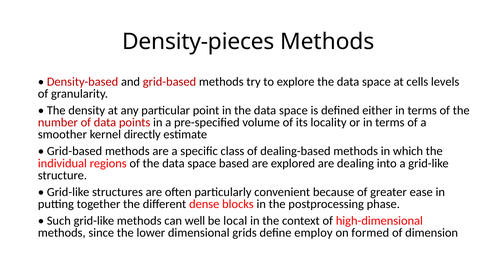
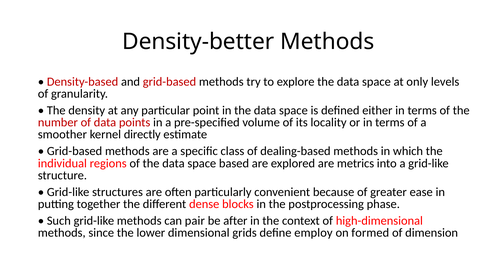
Density-pieces: Density-pieces -> Density-better
cells: cells -> only
dealing: dealing -> metrics
well: well -> pair
local: local -> after
